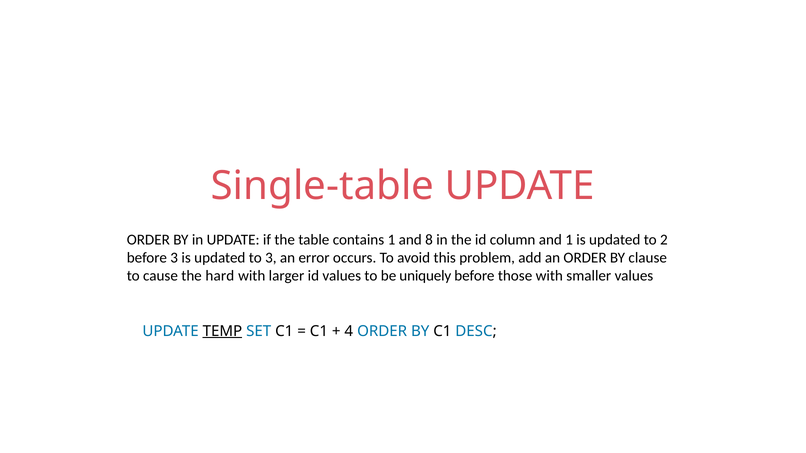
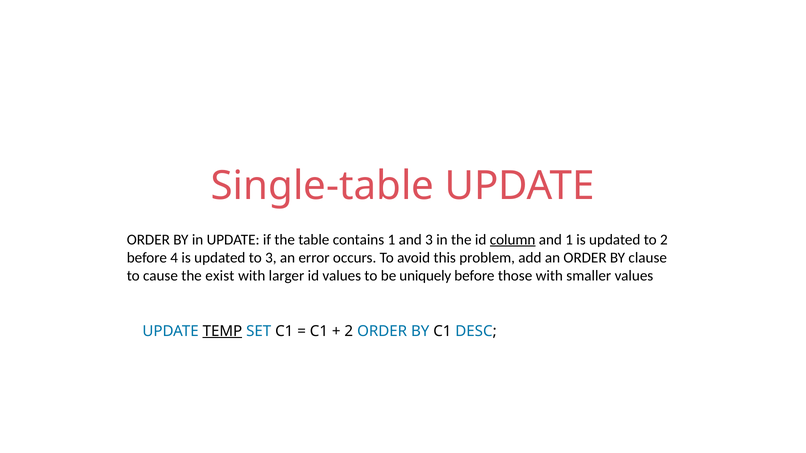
and 8: 8 -> 3
column underline: none -> present
before 3: 3 -> 4
hard: hard -> exist
4 at (349, 331): 4 -> 2
